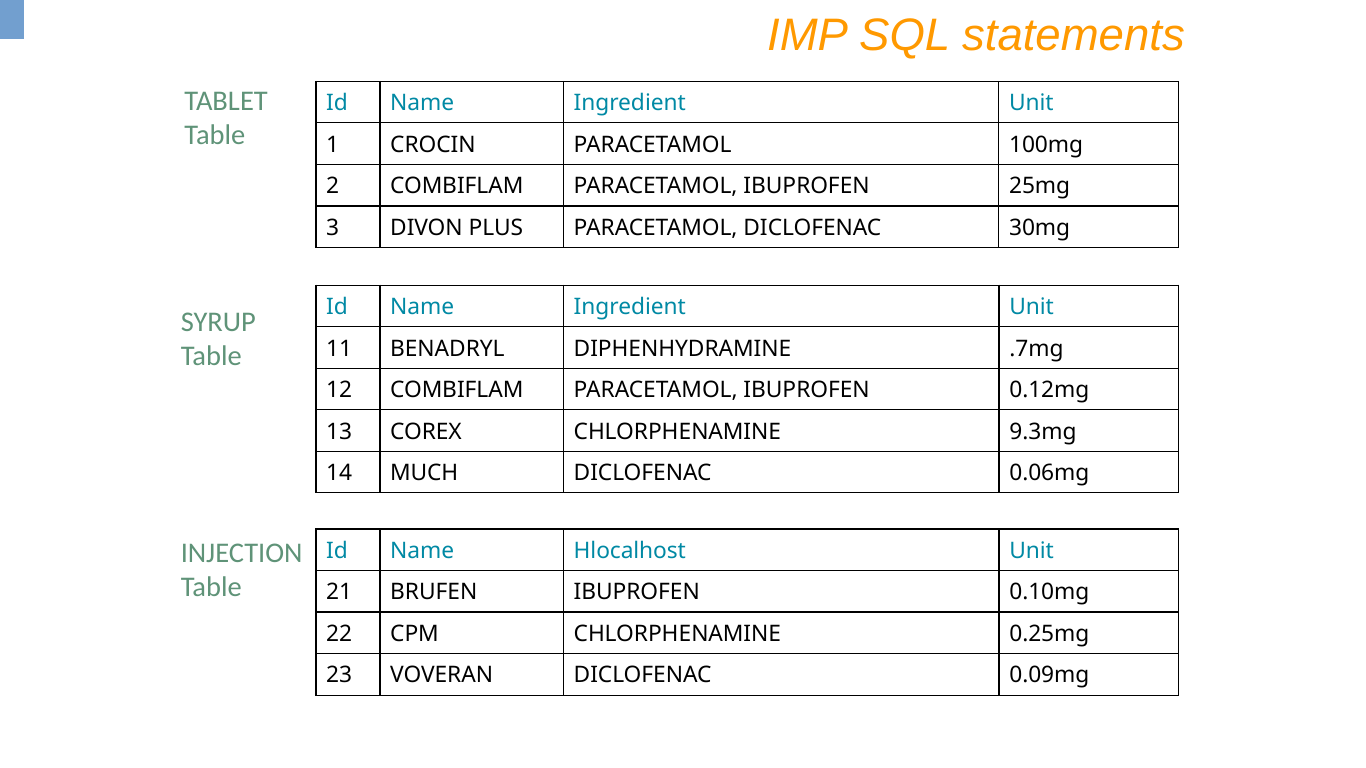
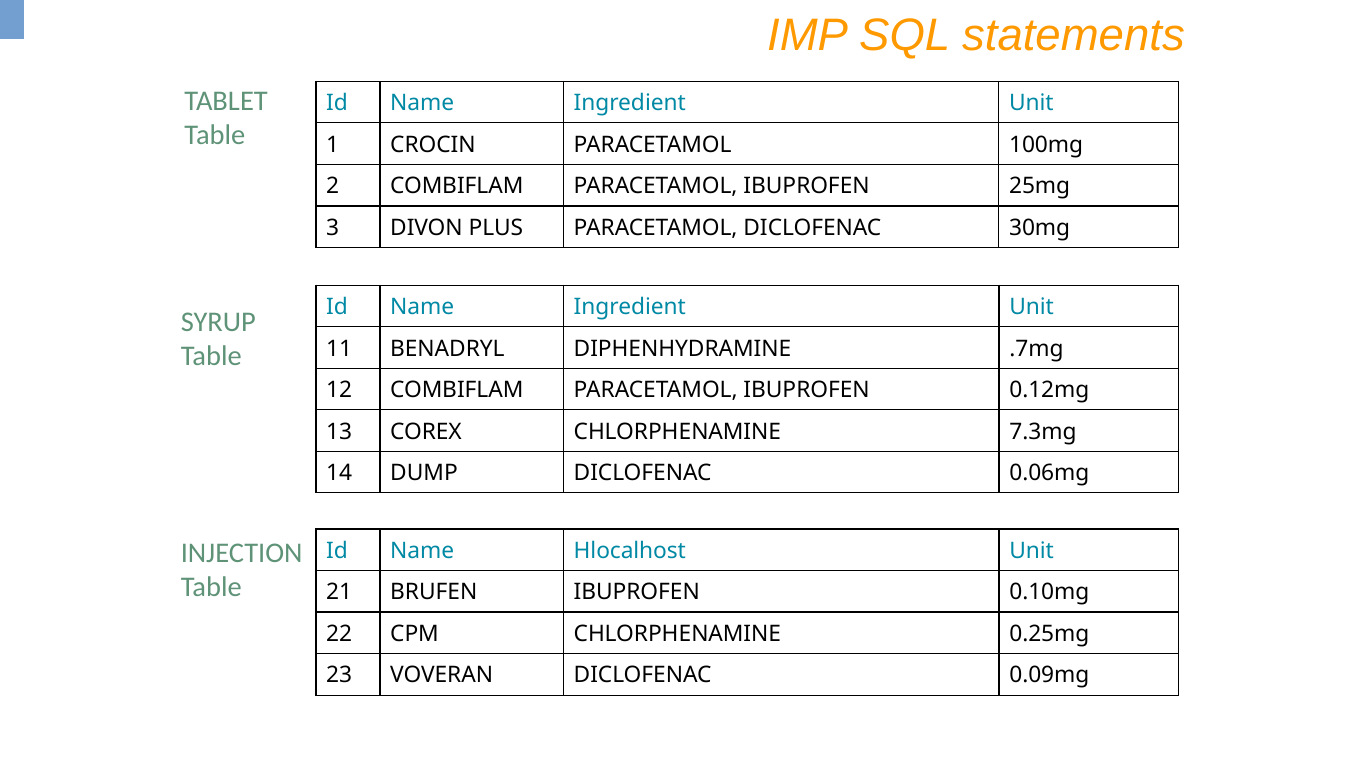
9.3mg: 9.3mg -> 7.3mg
MUCH: MUCH -> DUMP
